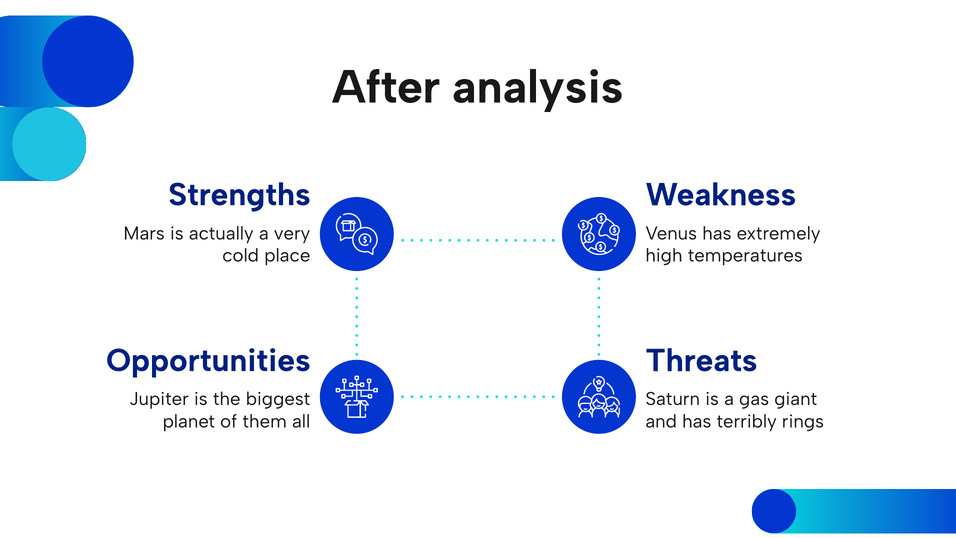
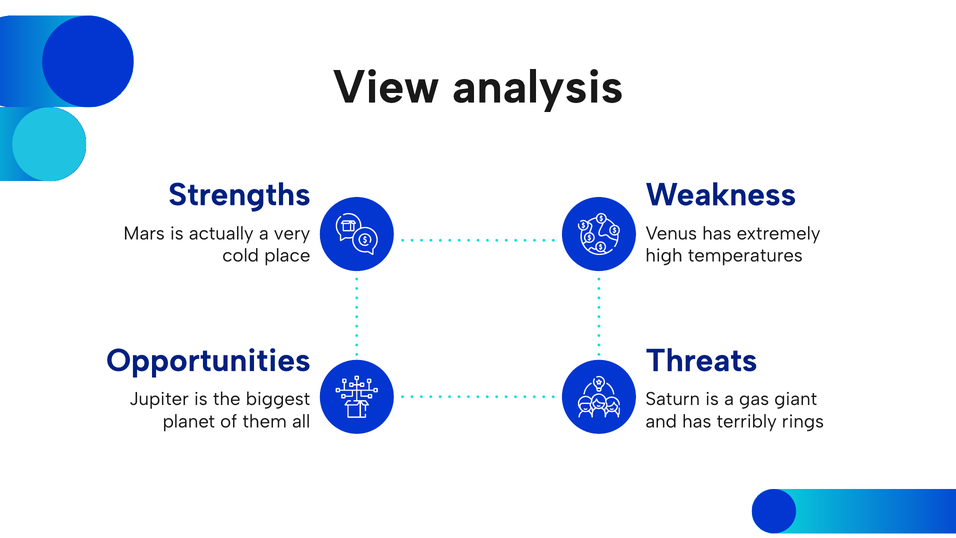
After: After -> View
